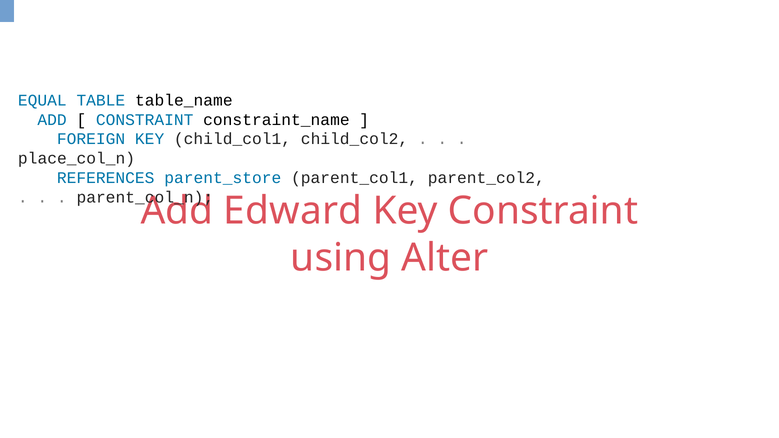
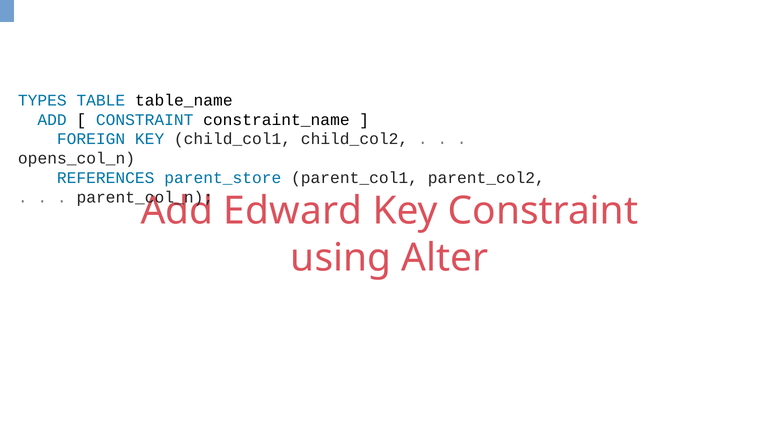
EQUAL: EQUAL -> TYPES
place_col_n: place_col_n -> opens_col_n
